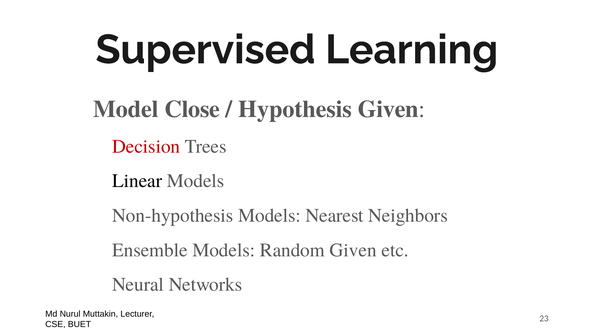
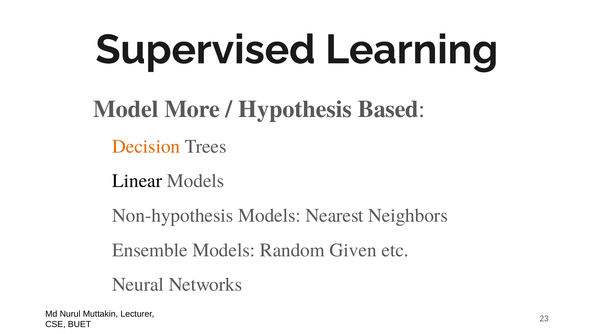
Close: Close -> More
Hypothesis Given: Given -> Based
Decision colour: red -> orange
